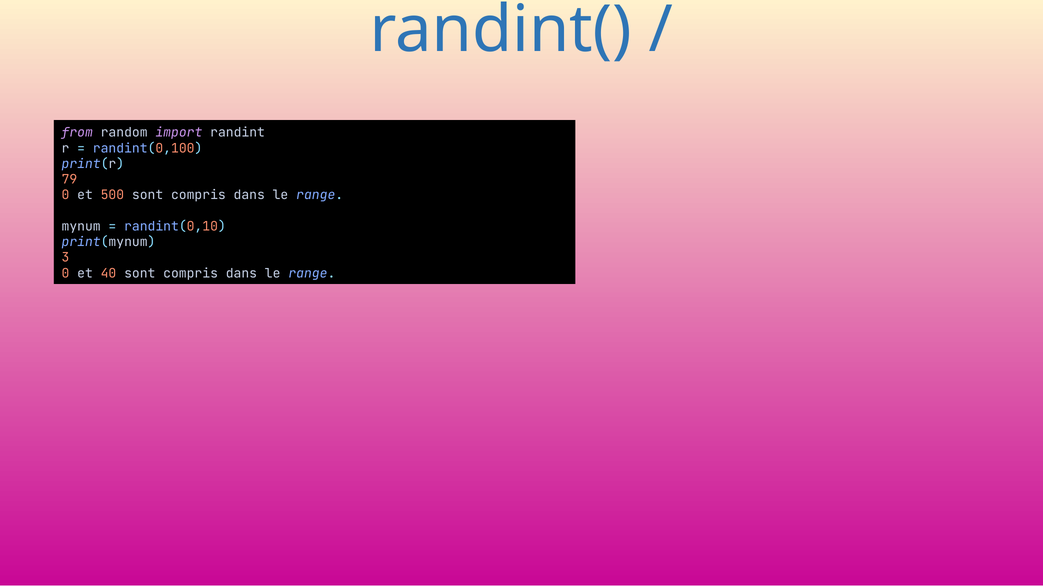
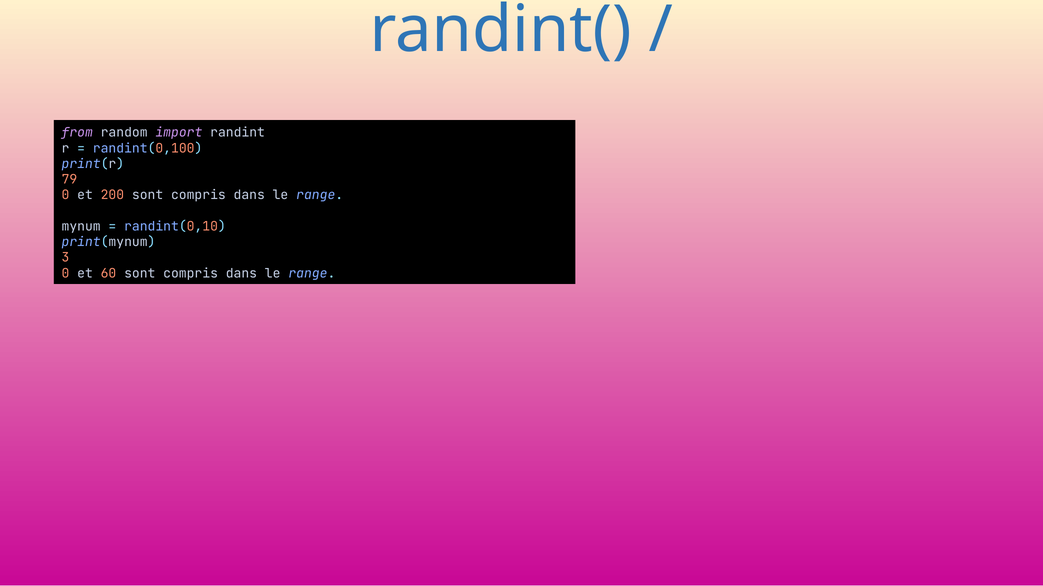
500: 500 -> 200
40: 40 -> 60
